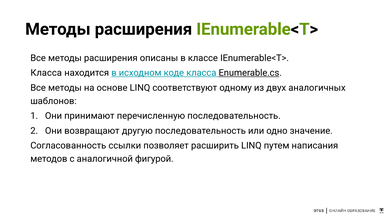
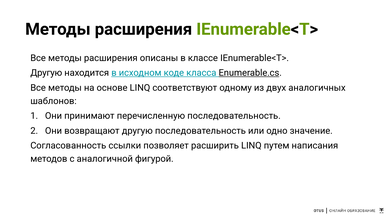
Класса at (46, 73): Класса -> Другую
